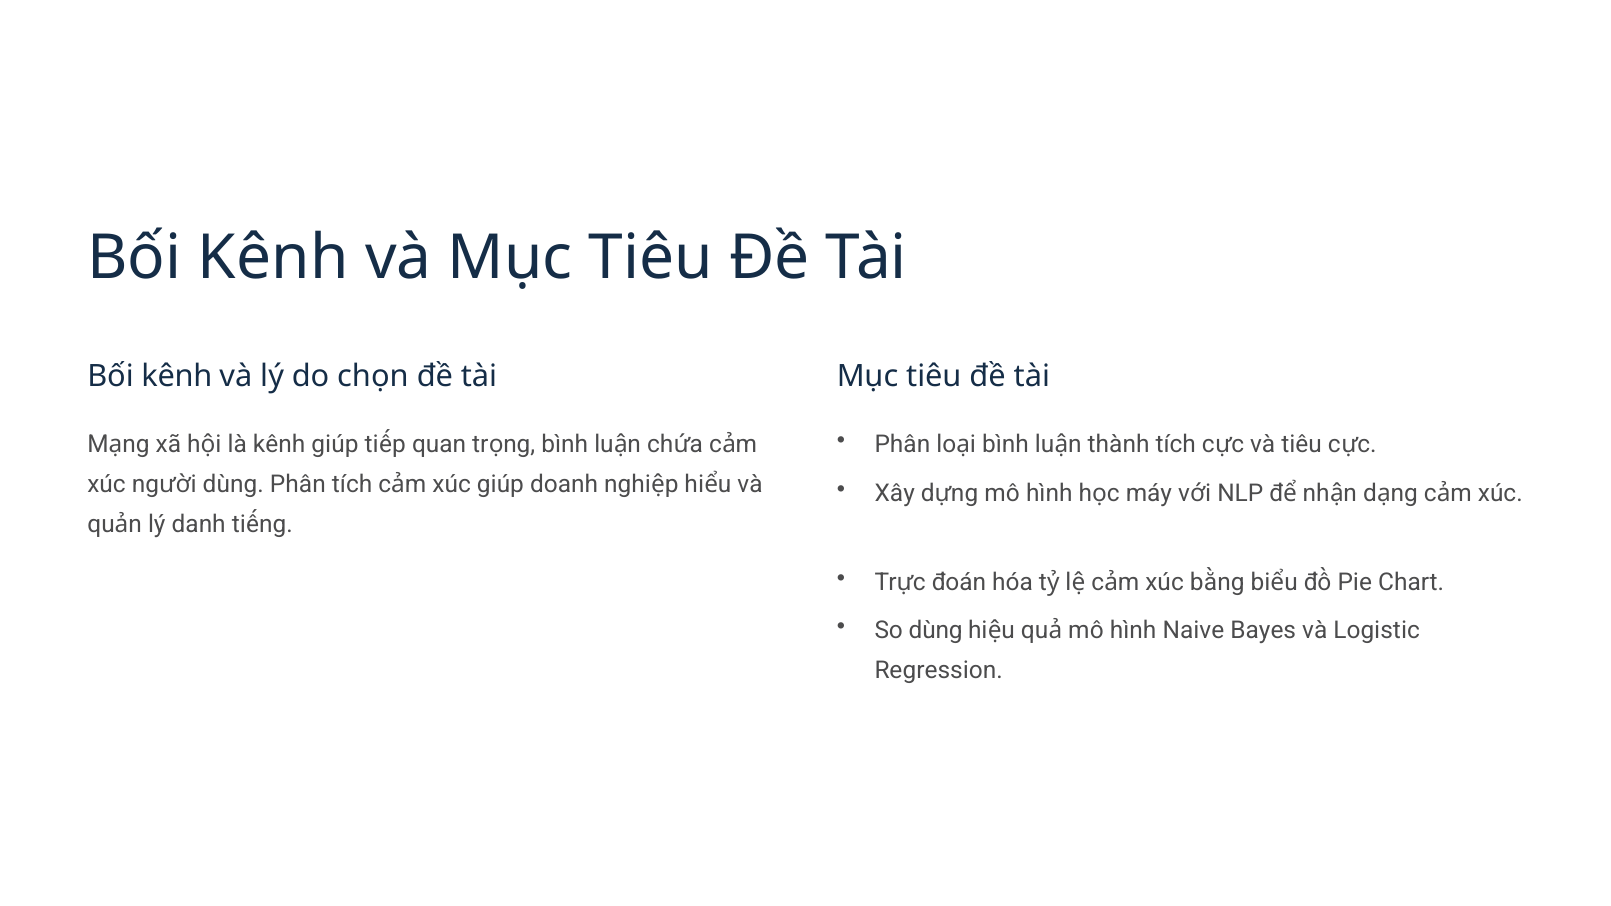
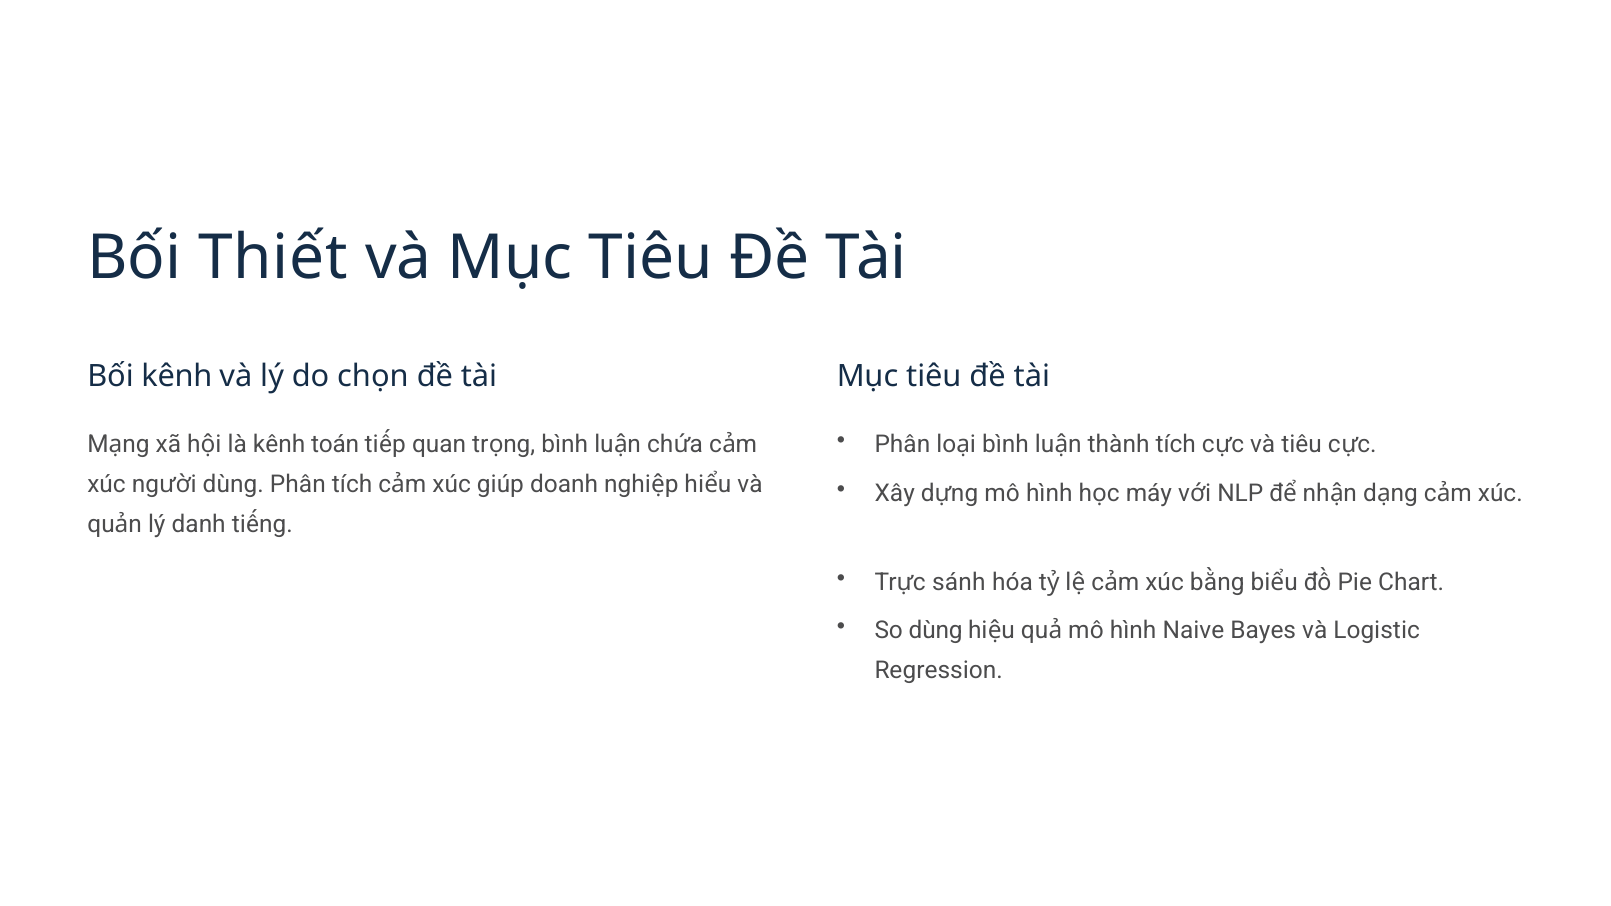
Kênh at (273, 258): Kênh -> Thiết
kênh giúp: giúp -> toán
đoán: đoán -> sánh
